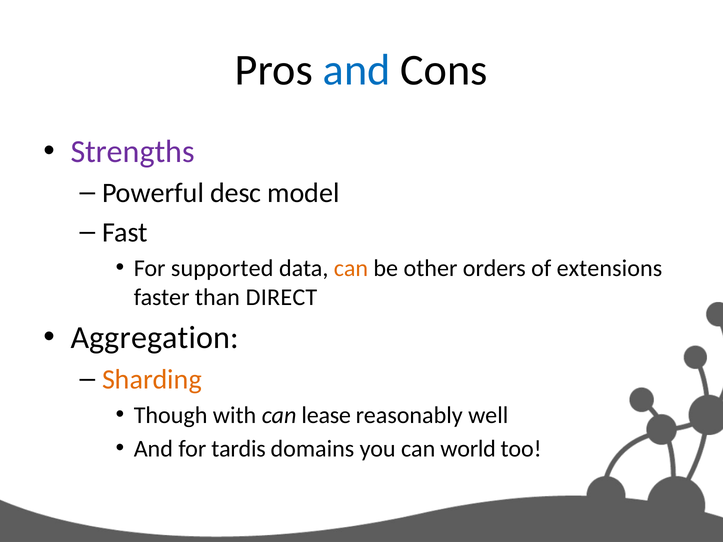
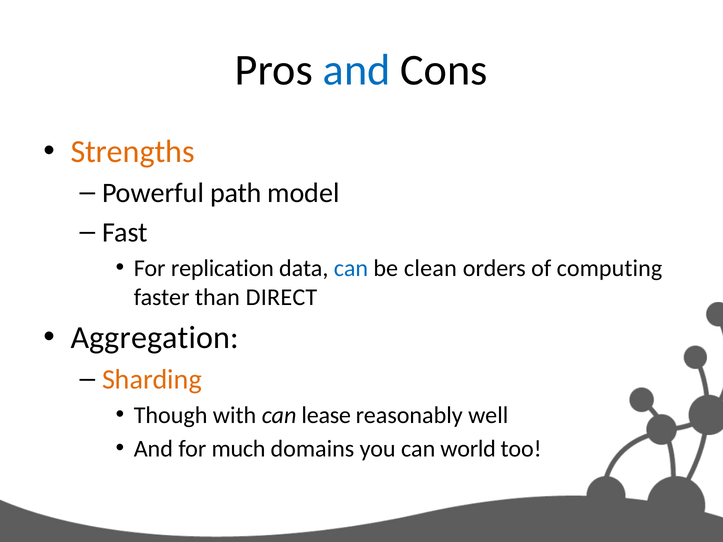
Strengths colour: purple -> orange
desc: desc -> path
supported: supported -> replication
can at (351, 268) colour: orange -> blue
other: other -> clean
extensions: extensions -> computing
tardis: tardis -> much
